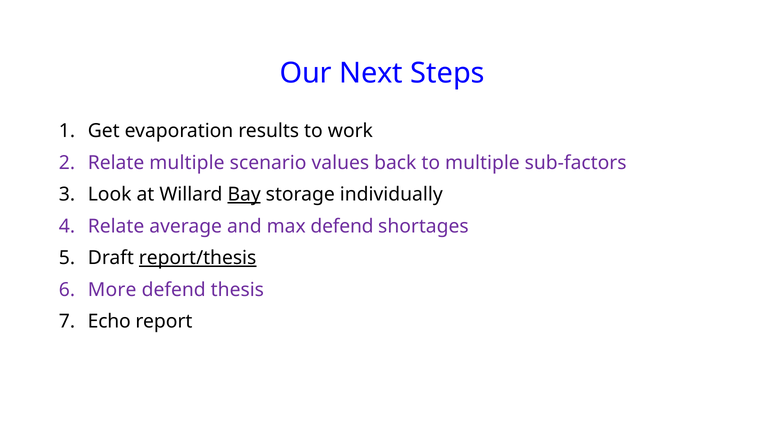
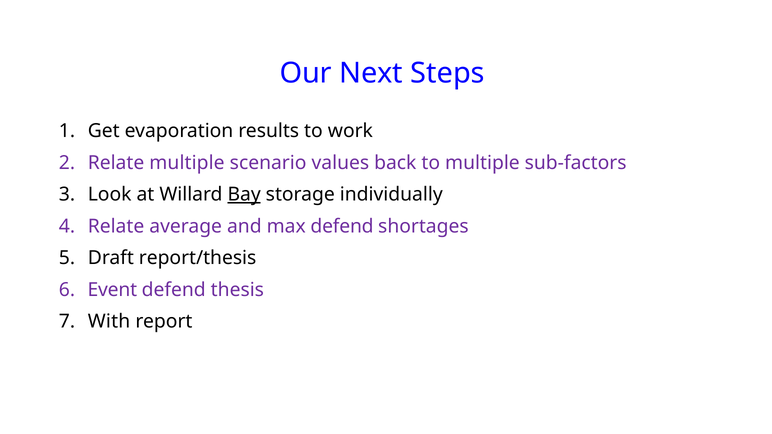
report/thesis underline: present -> none
More: More -> Event
Echo: Echo -> With
